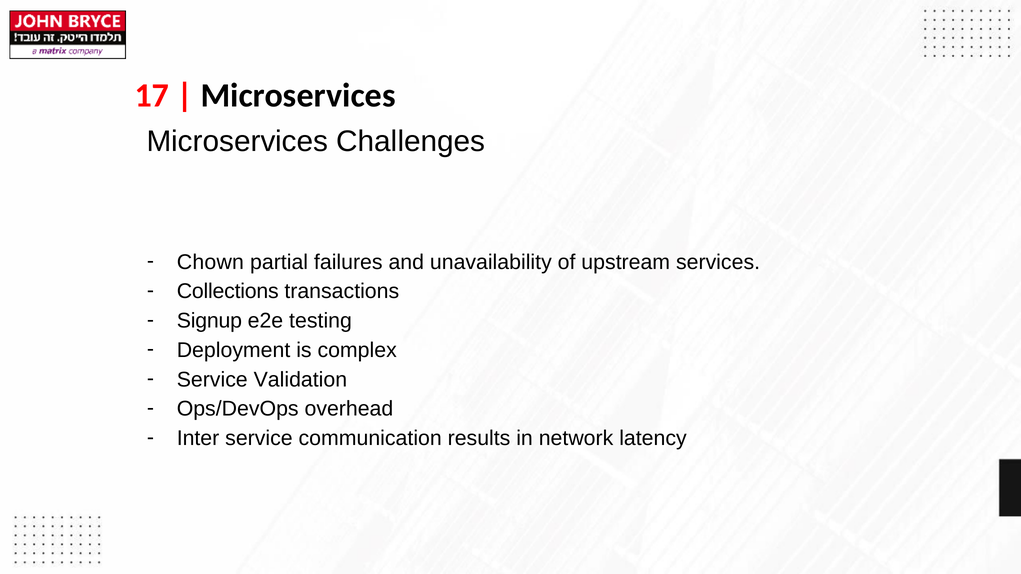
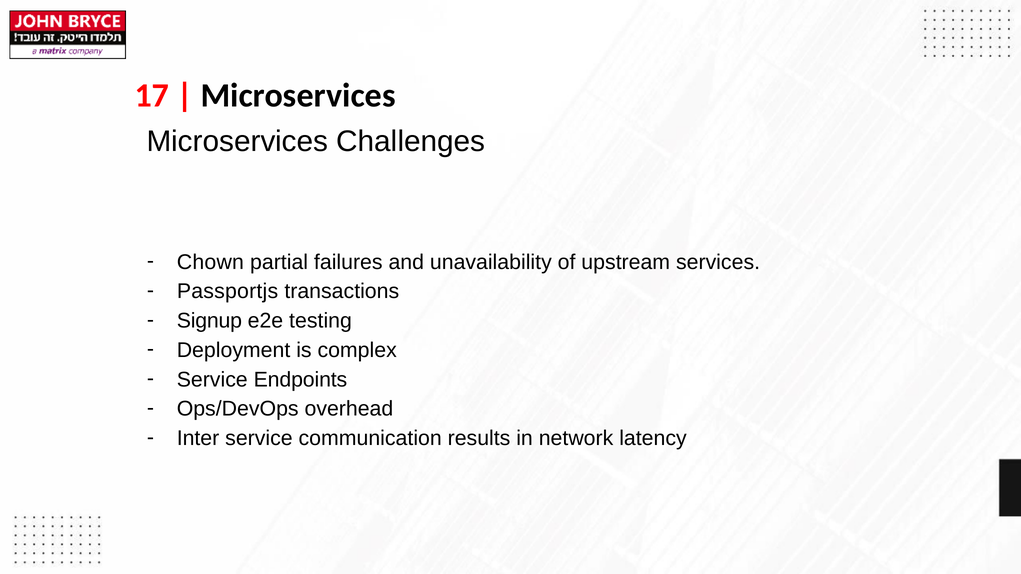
Collections: Collections -> Passportjs
Validation: Validation -> Endpoints
